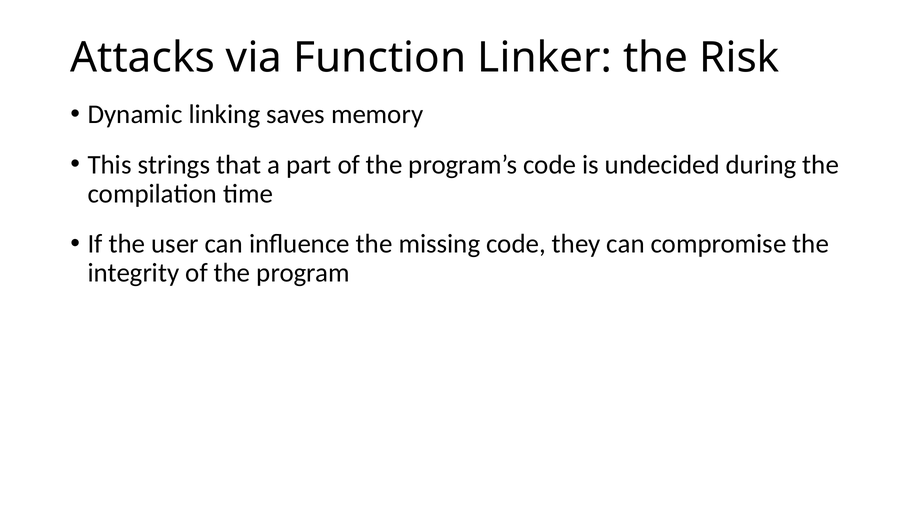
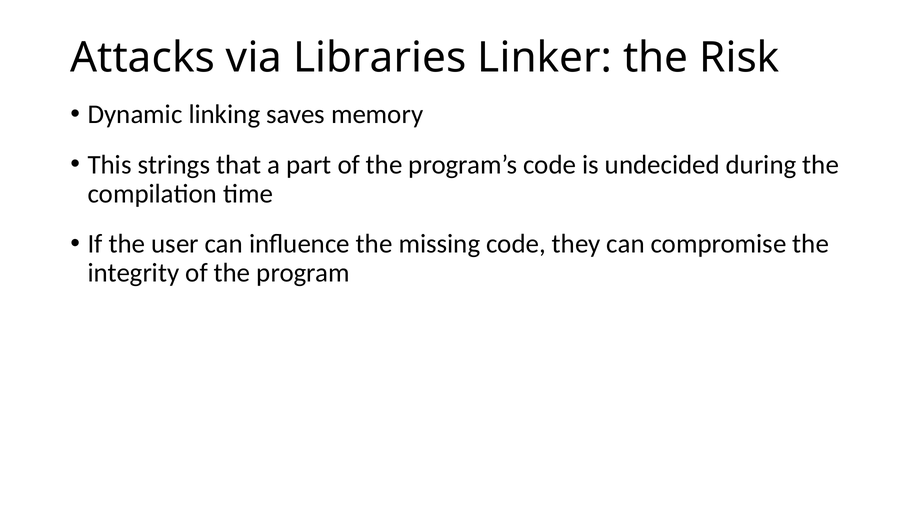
Function: Function -> Libraries
